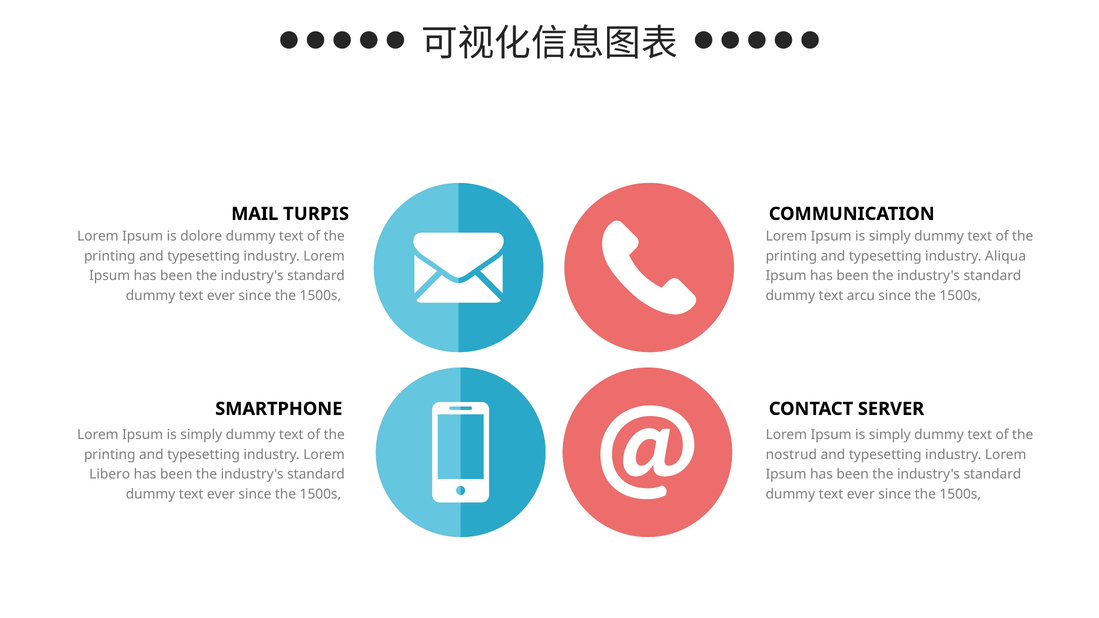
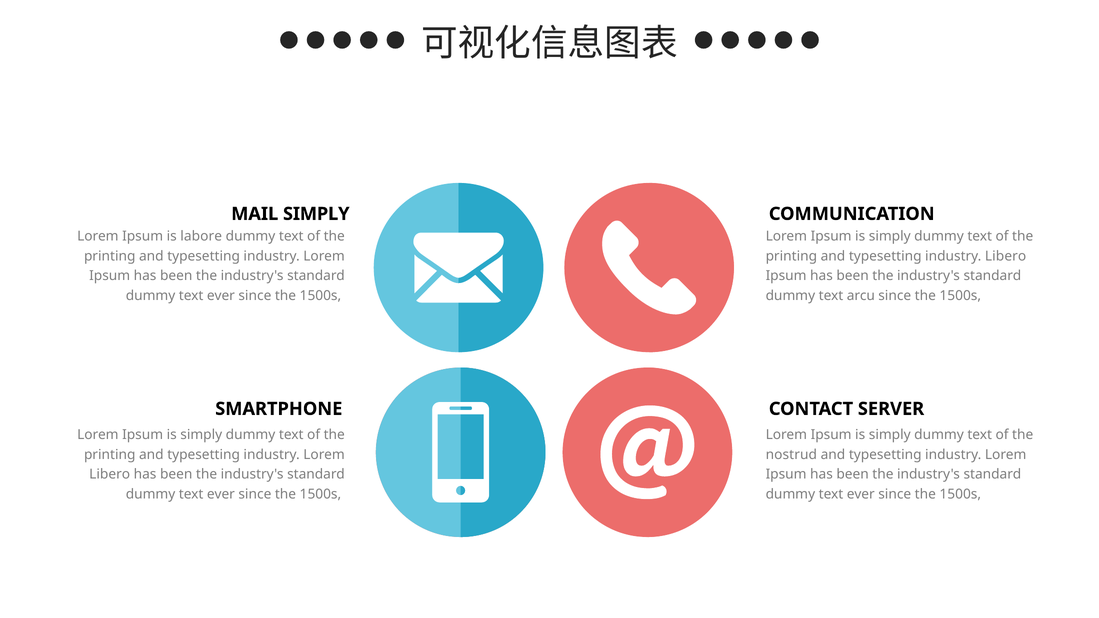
MAIL TURPIS: TURPIS -> SIMPLY
dolore: dolore -> labore
industry Aliqua: Aliqua -> Libero
